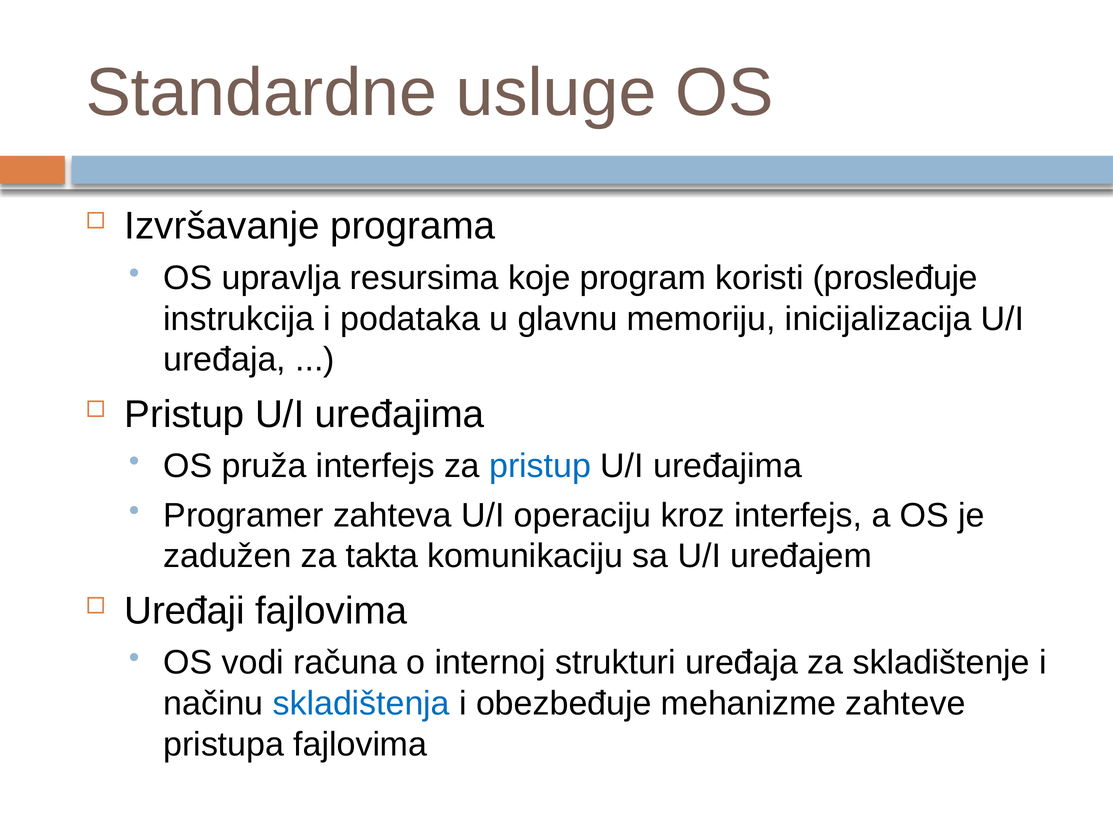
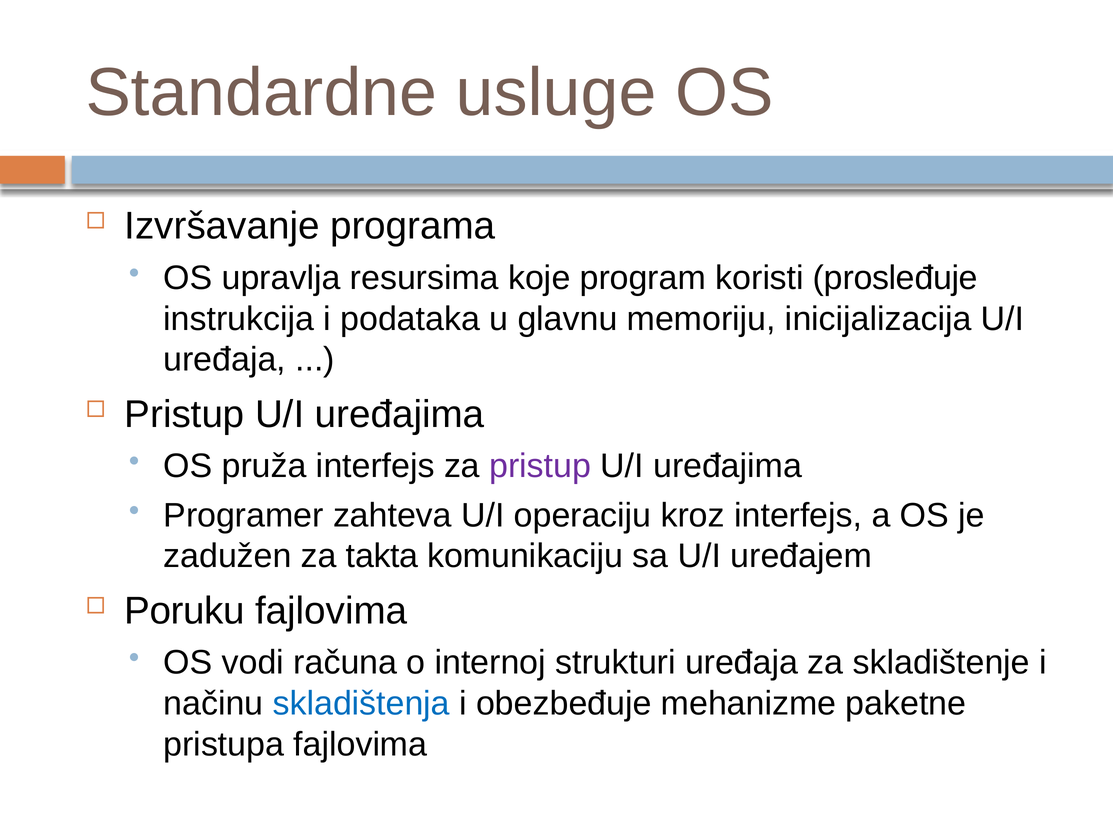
pristup at (540, 466) colour: blue -> purple
Uređaji: Uređaji -> Poruku
zahteve: zahteve -> paketne
